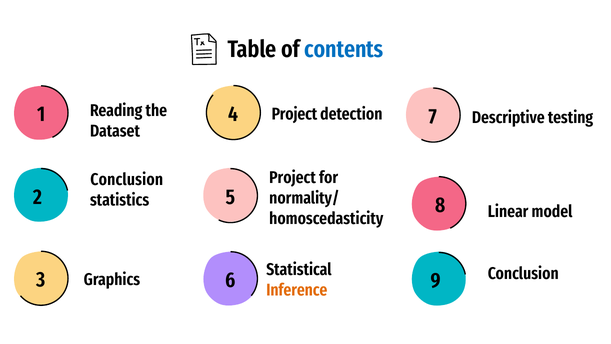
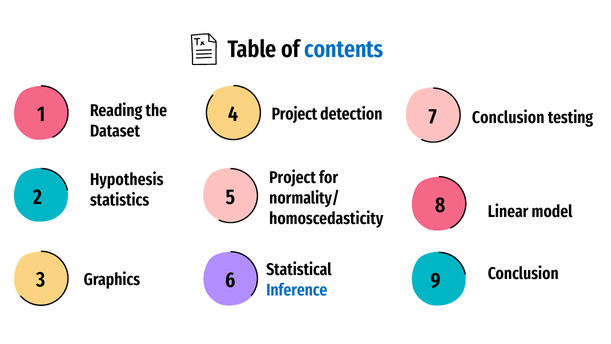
Descriptive at (508, 118): Descriptive -> Conclusion
Conclusion at (127, 180): Conclusion -> Hypothesis
Inference colour: orange -> blue
